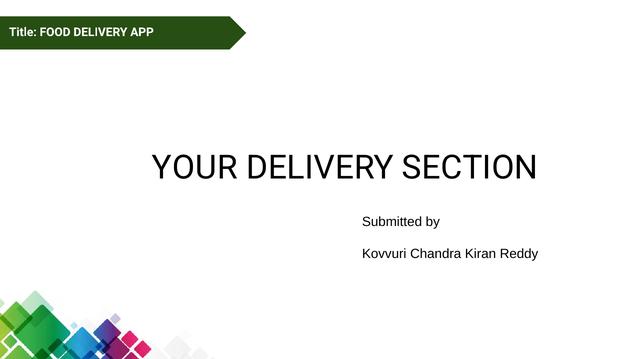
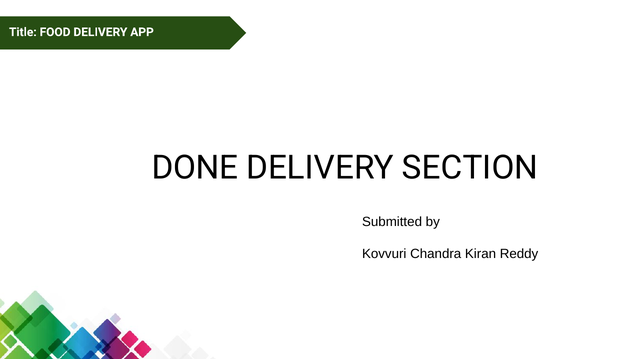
YOUR: YOUR -> DONE
